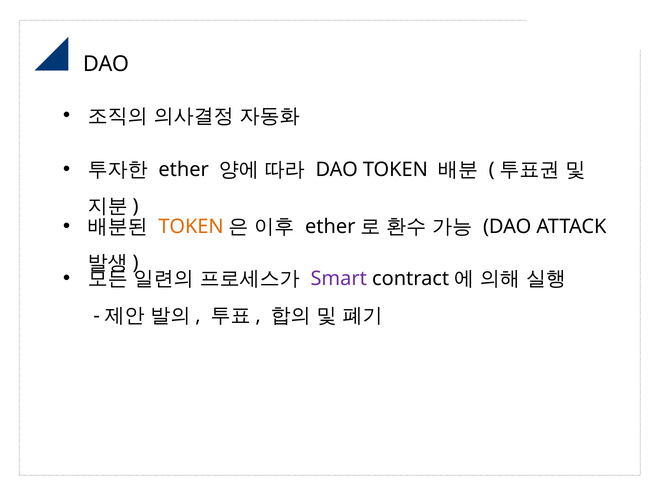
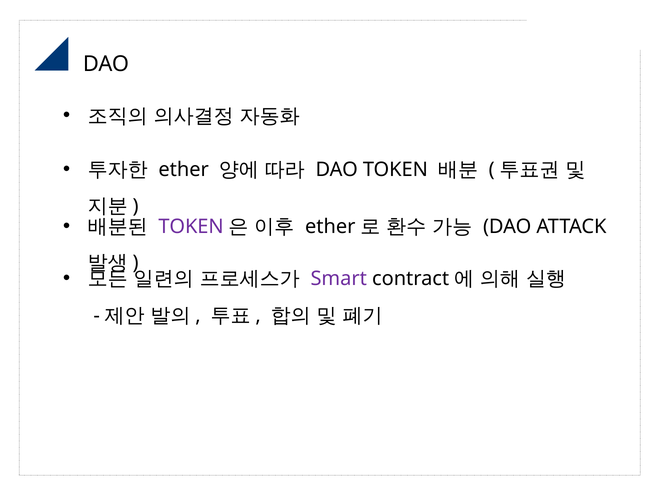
TOKEN at (191, 227) colour: orange -> purple
